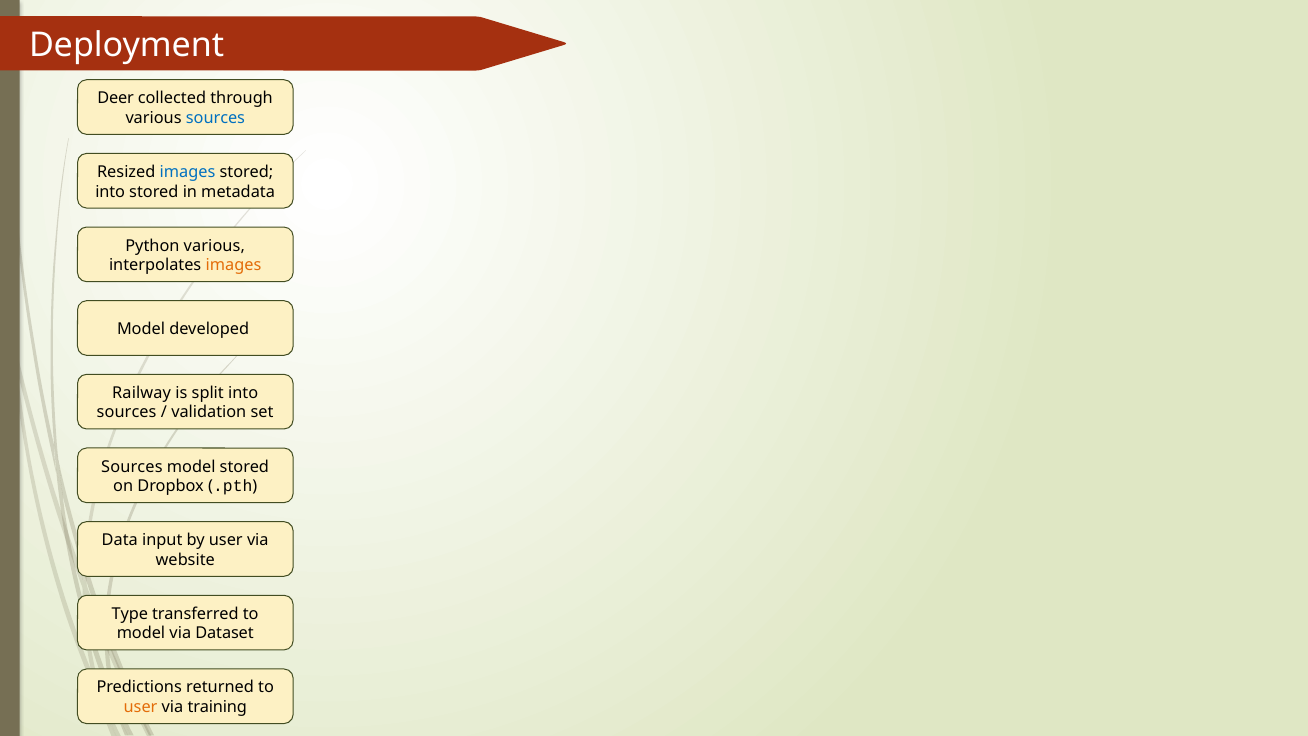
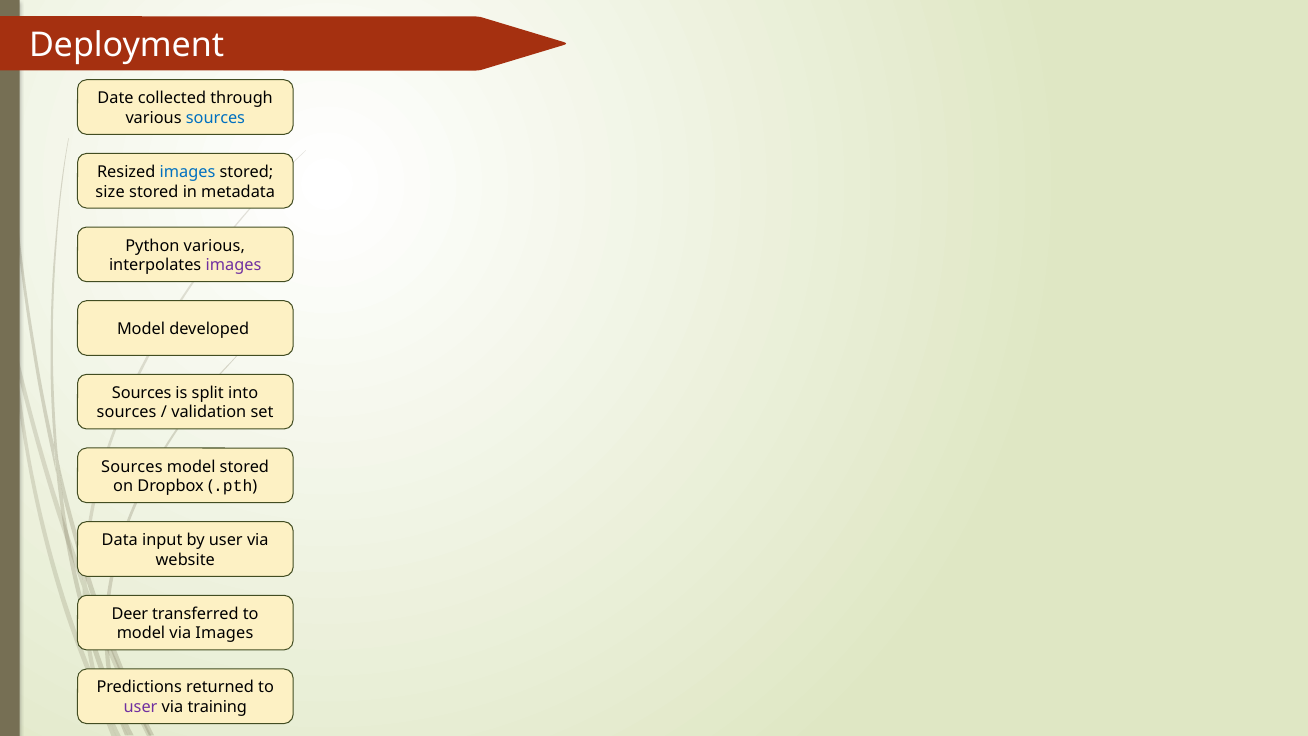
Deer: Deer -> Date
into at (110, 192): into -> size
images at (233, 265) colour: orange -> purple
Railway at (142, 393): Railway -> Sources
Type: Type -> Deer
via Dataset: Dataset -> Images
user at (141, 707) colour: orange -> purple
